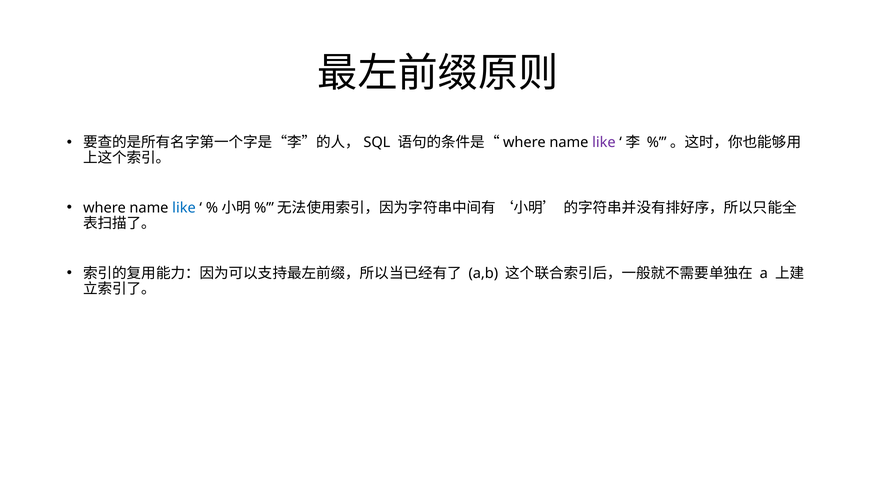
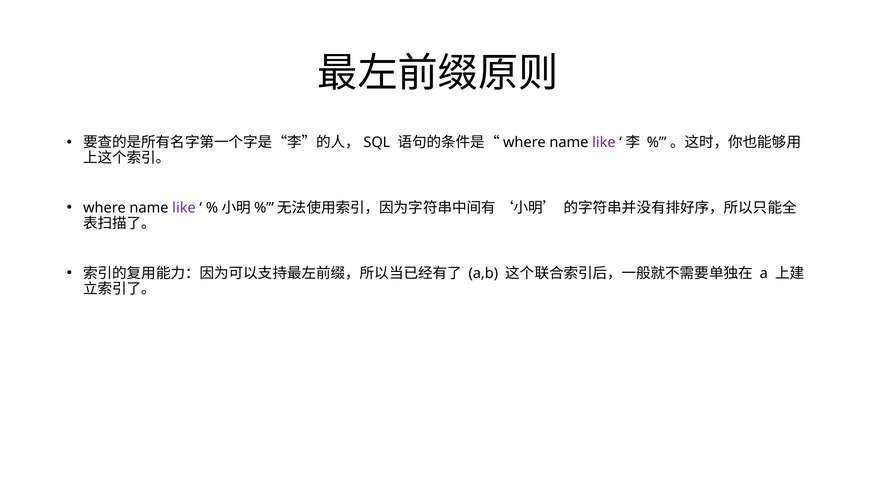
like at (184, 208) colour: blue -> purple
